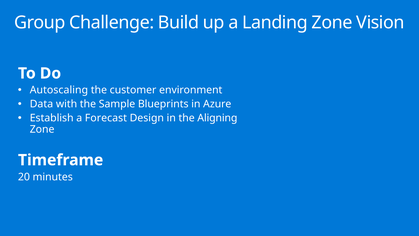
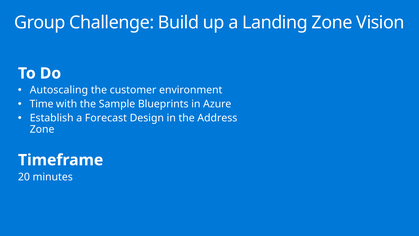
Data: Data -> Time
Aligning: Aligning -> Address
